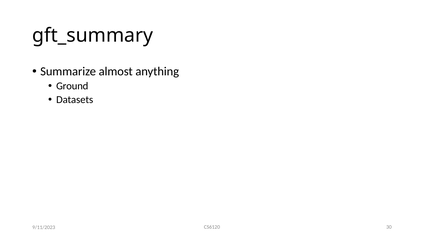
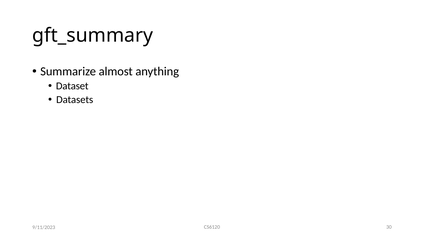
Ground: Ground -> Dataset
